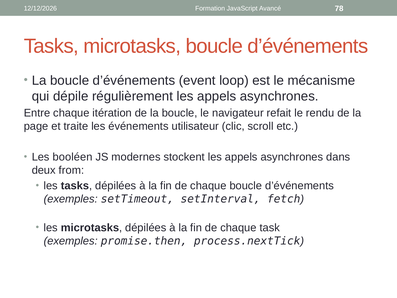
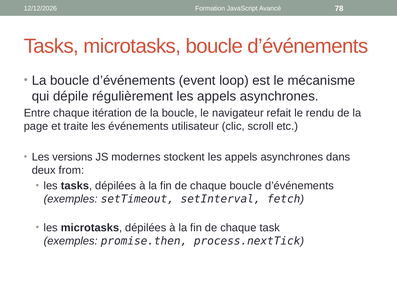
booléen: booléen -> versions
